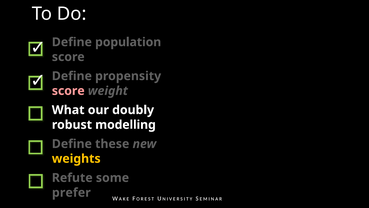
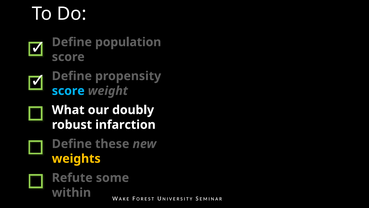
score at (68, 91) colour: pink -> light blue
modelling: modelling -> infarction
prefer: prefer -> within
